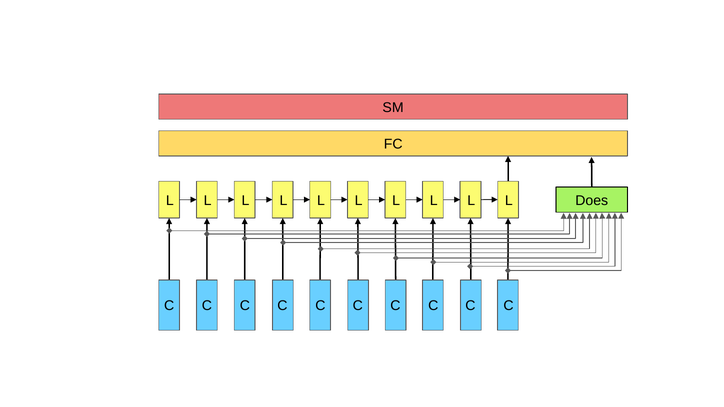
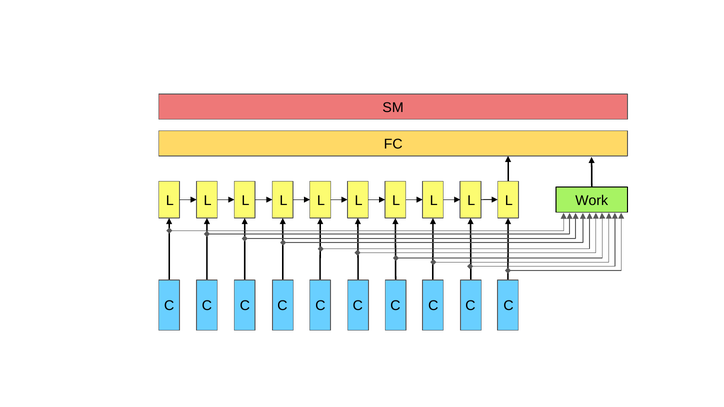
Does: Does -> Work
